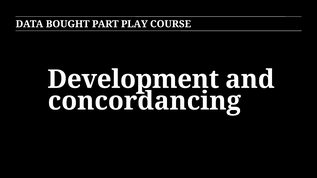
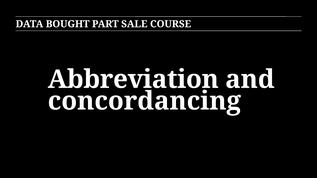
PLAY: PLAY -> SALE
Development: Development -> Abbreviation
